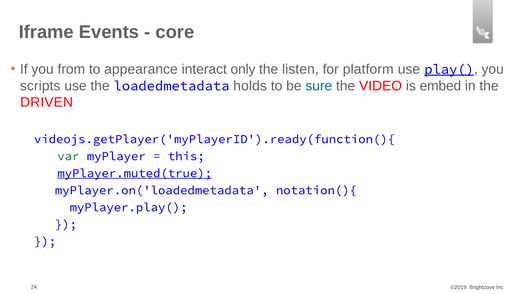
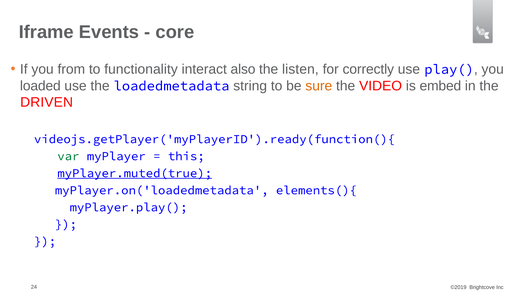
appearance: appearance -> functionality
only: only -> also
platform: platform -> correctly
play( underline: present -> none
scripts: scripts -> loaded
holds: holds -> string
sure colour: blue -> orange
notation(){: notation(){ -> elements(){
